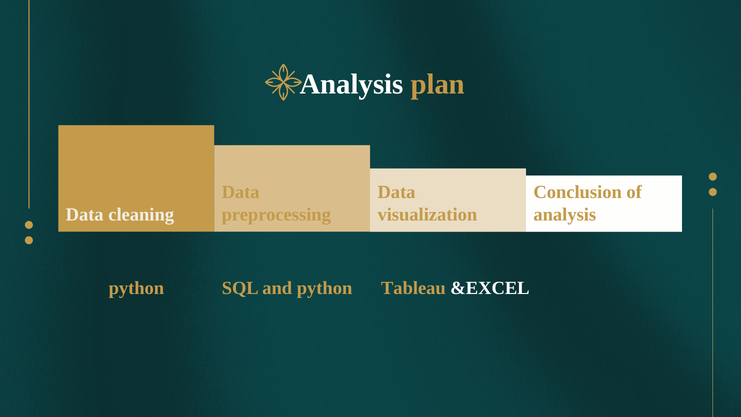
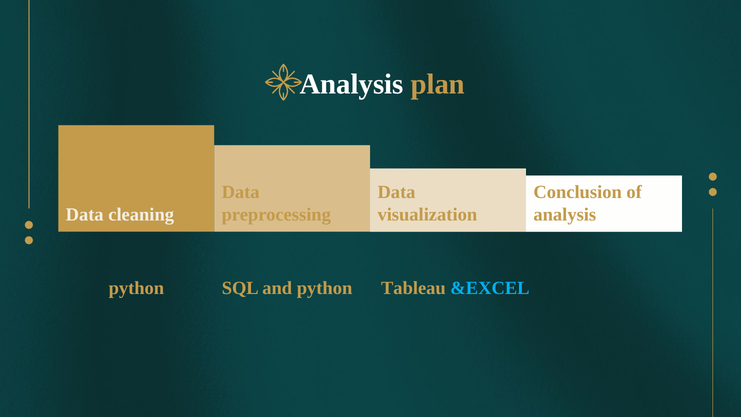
&EXCEL colour: white -> light blue
